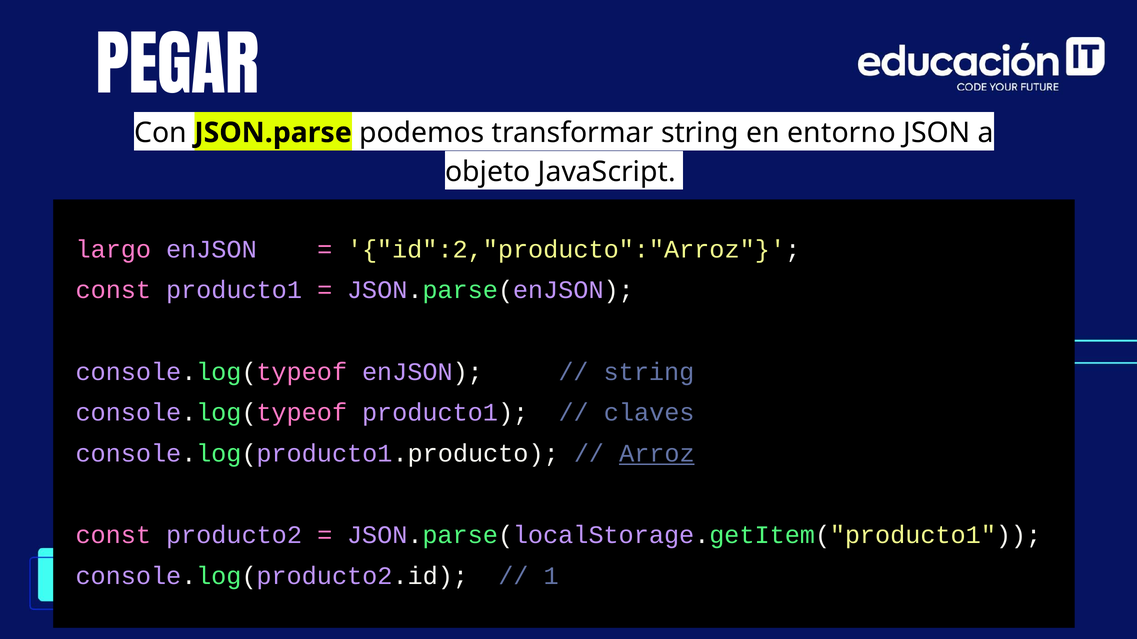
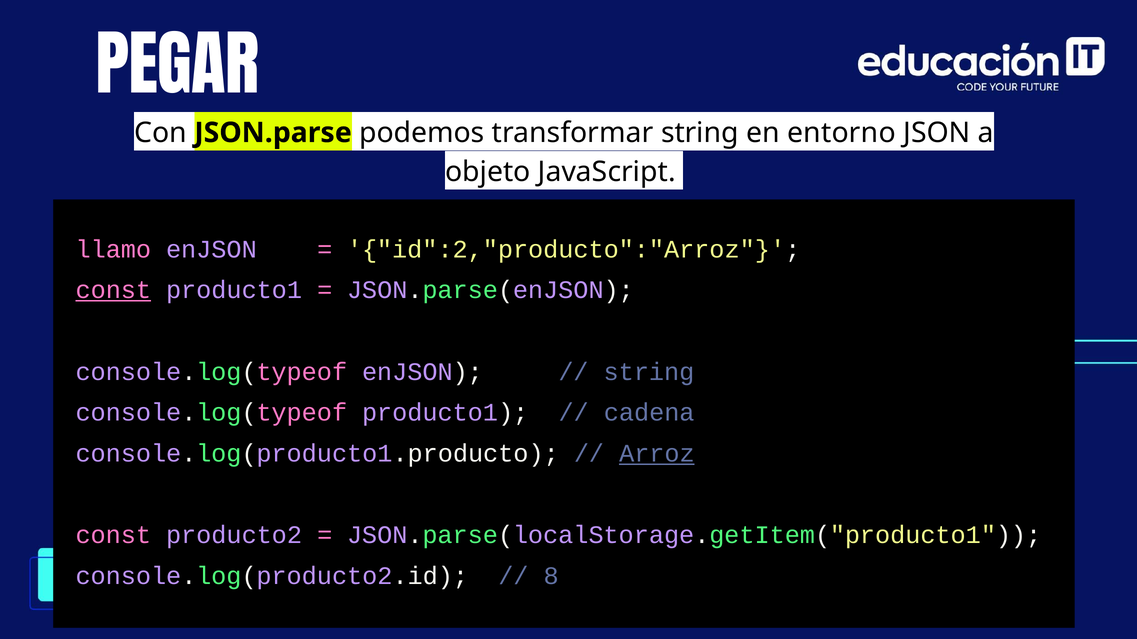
largo: largo -> llamo
const at (113, 290) underline: none -> present
claves: claves -> cadena
1: 1 -> 8
